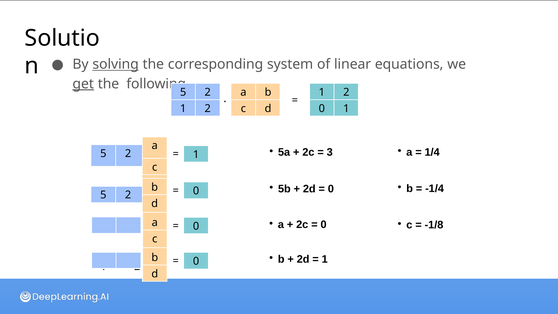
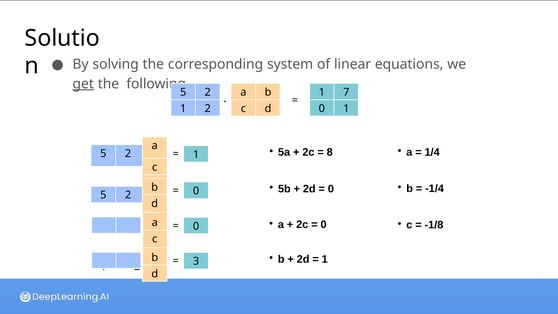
solving underline: present -> none
2 at (346, 92): 2 -> 7
3: 3 -> 8
0 at (196, 261): 0 -> 3
